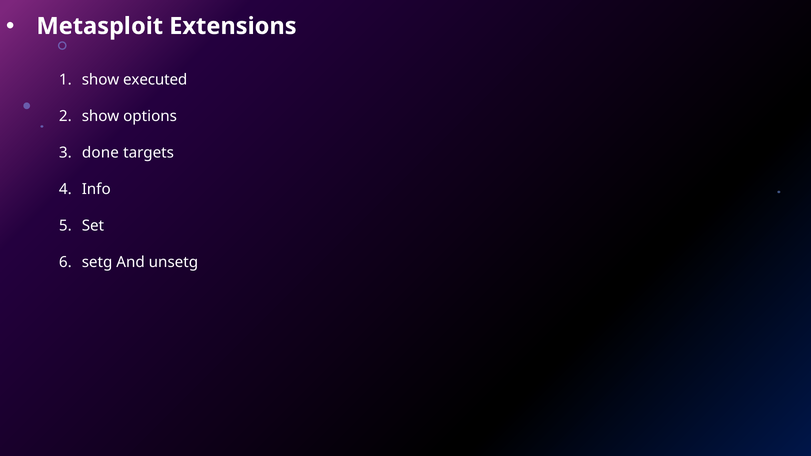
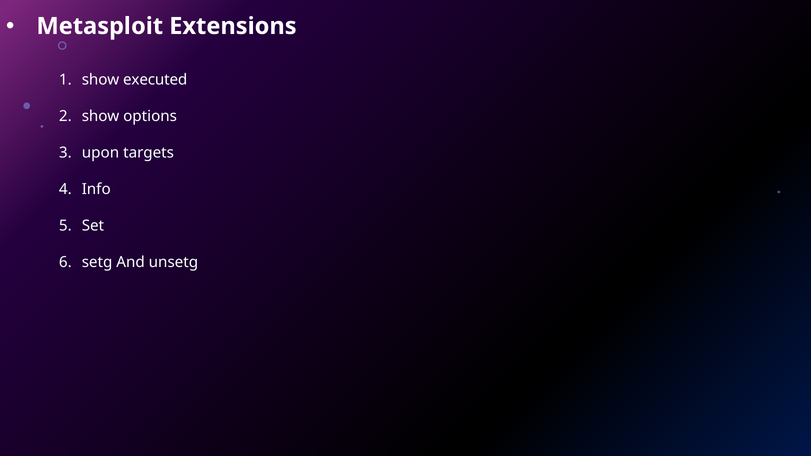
done: done -> upon
